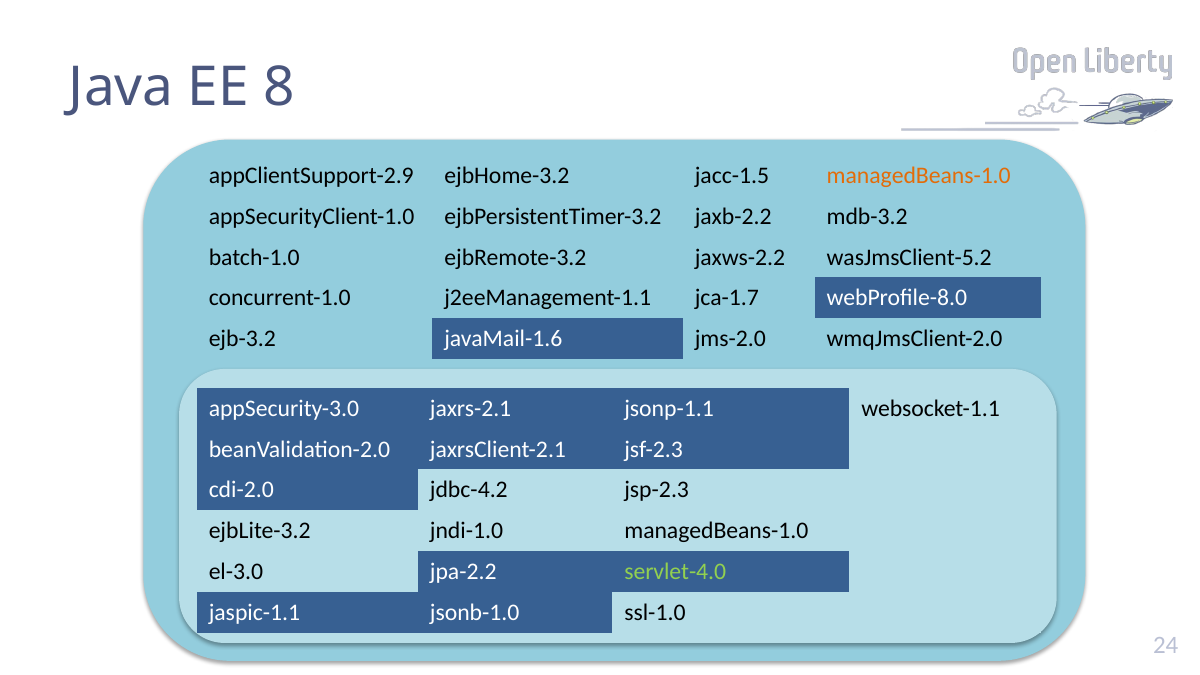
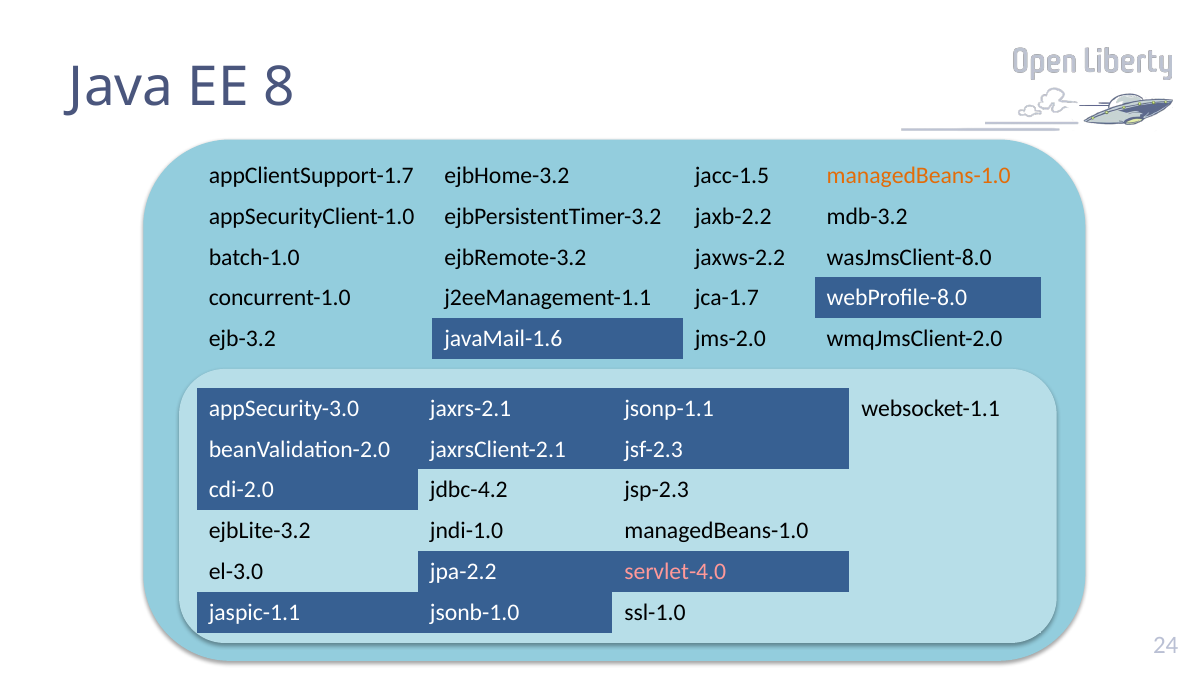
appClientSupport-2.9: appClientSupport-2.9 -> appClientSupport-1.7
wasJmsClient-5.2: wasJmsClient-5.2 -> wasJmsClient-8.0
servlet-4.0 colour: light green -> pink
